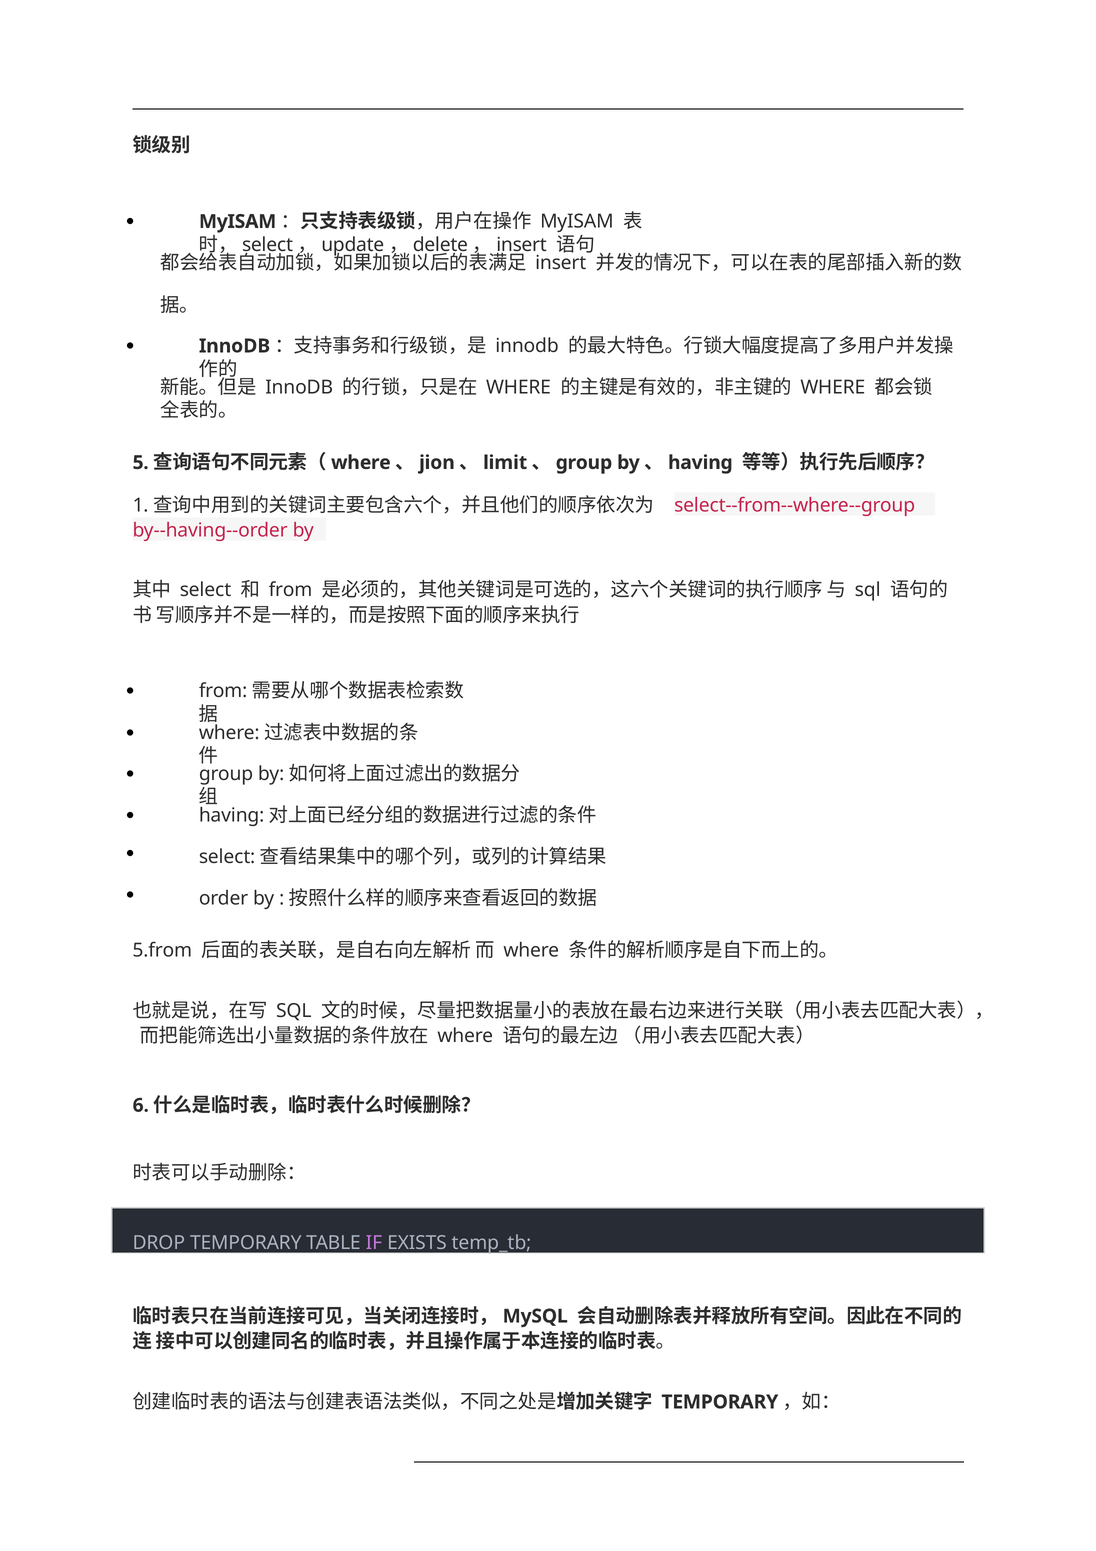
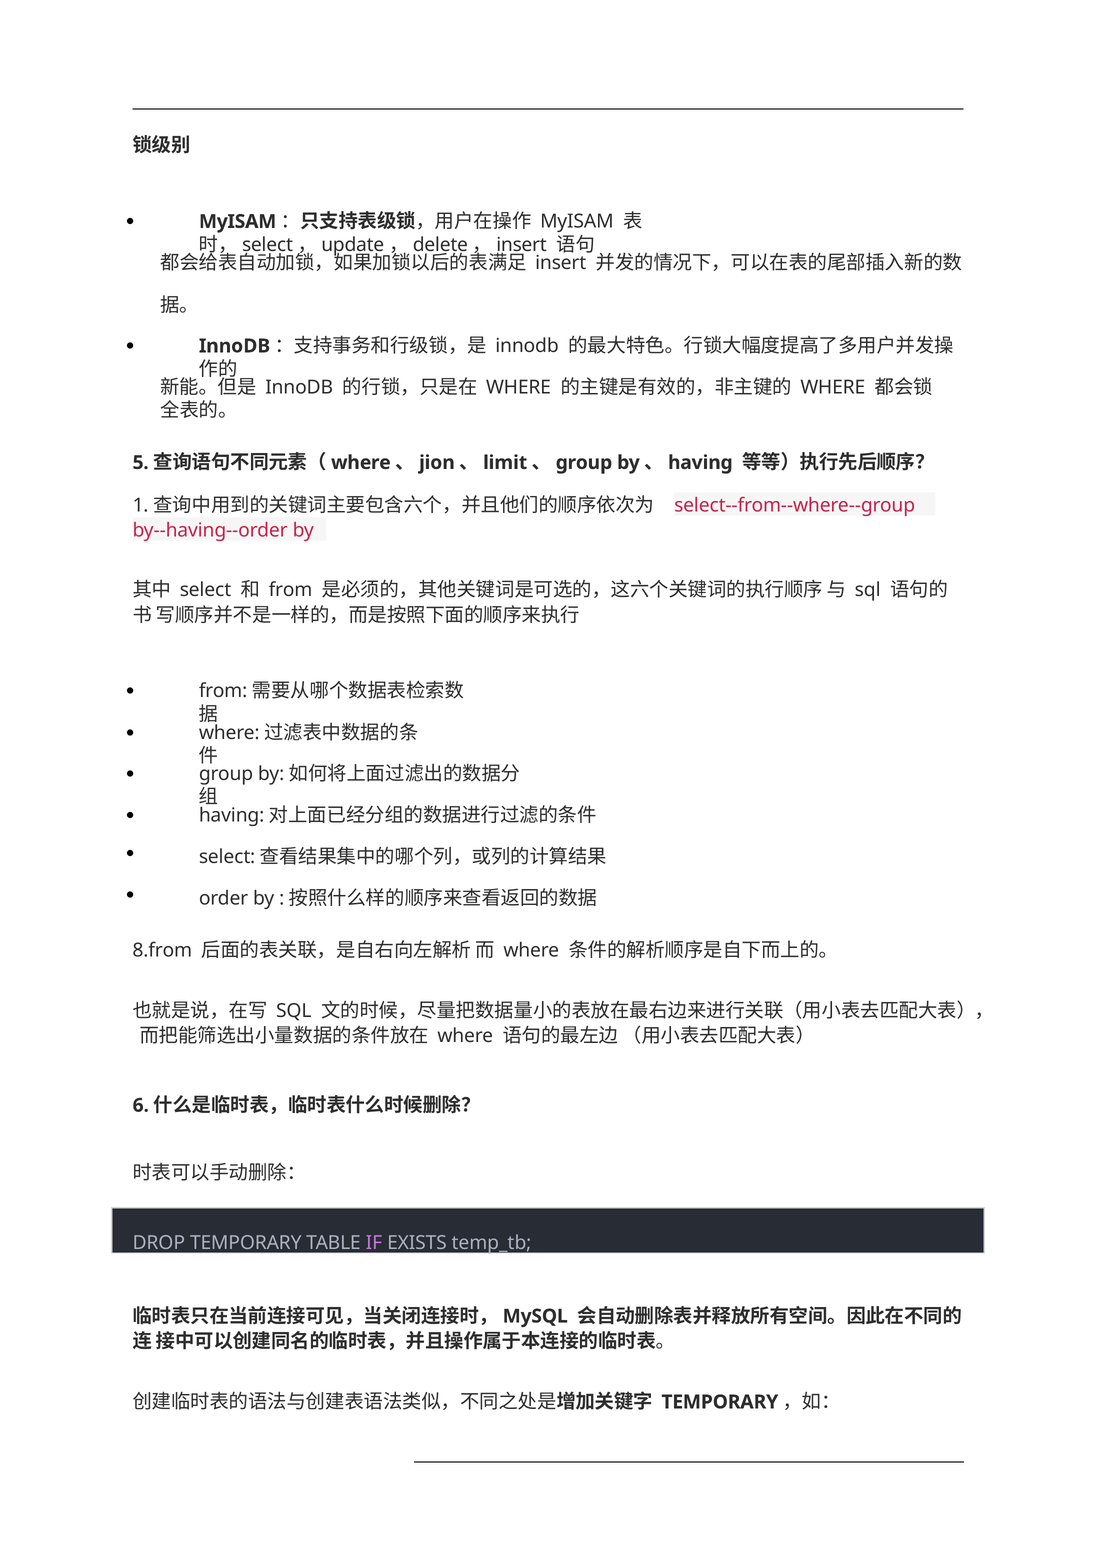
5.from: 5.from -> 8.from
